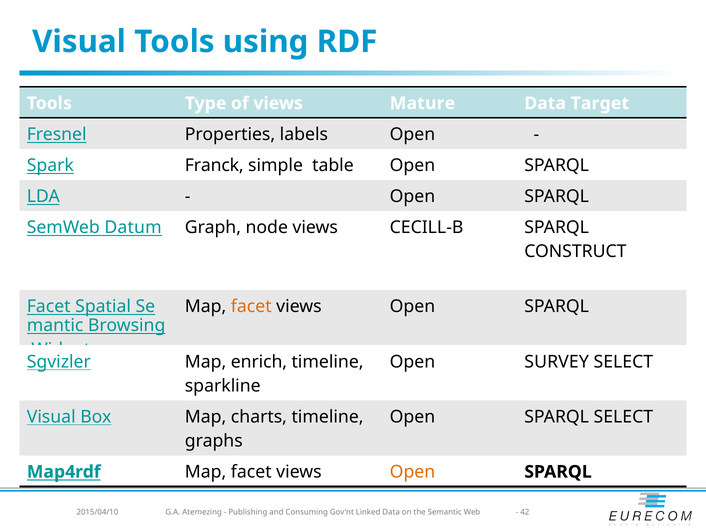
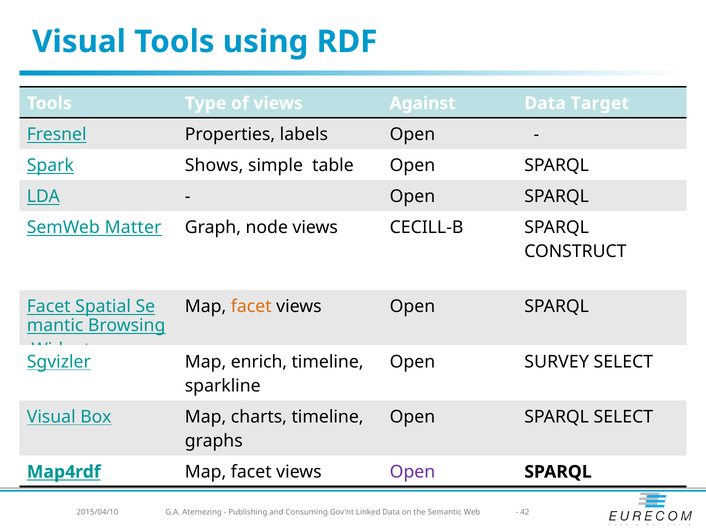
Mature: Mature -> Against
Franck: Franck -> Shows
Datum: Datum -> Matter
Open at (412, 472) colour: orange -> purple
